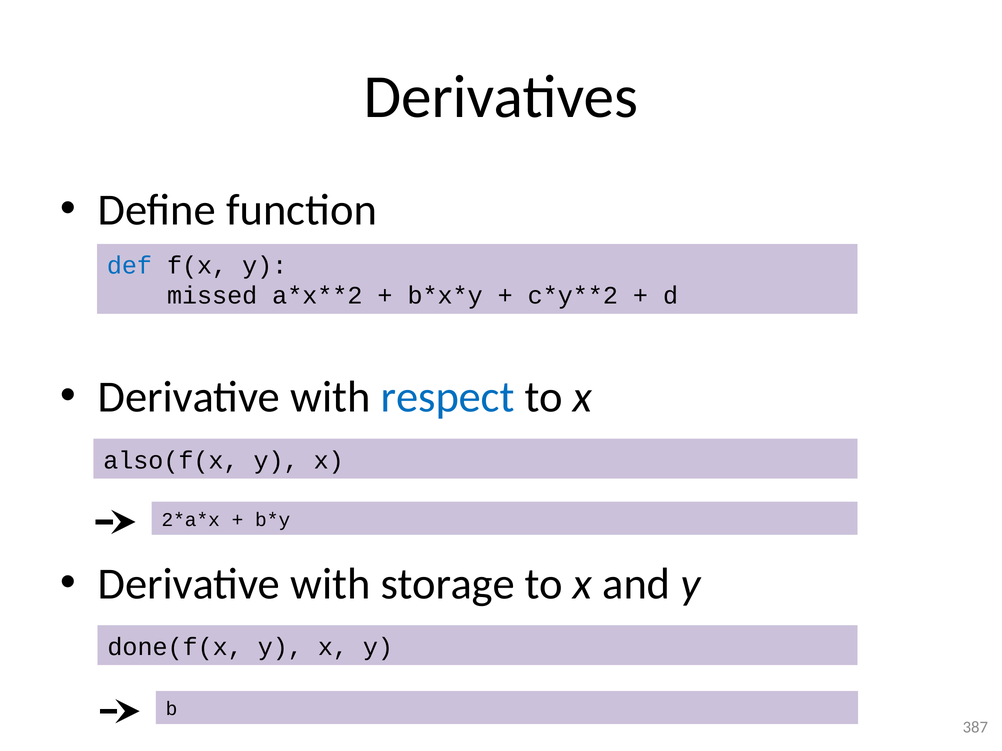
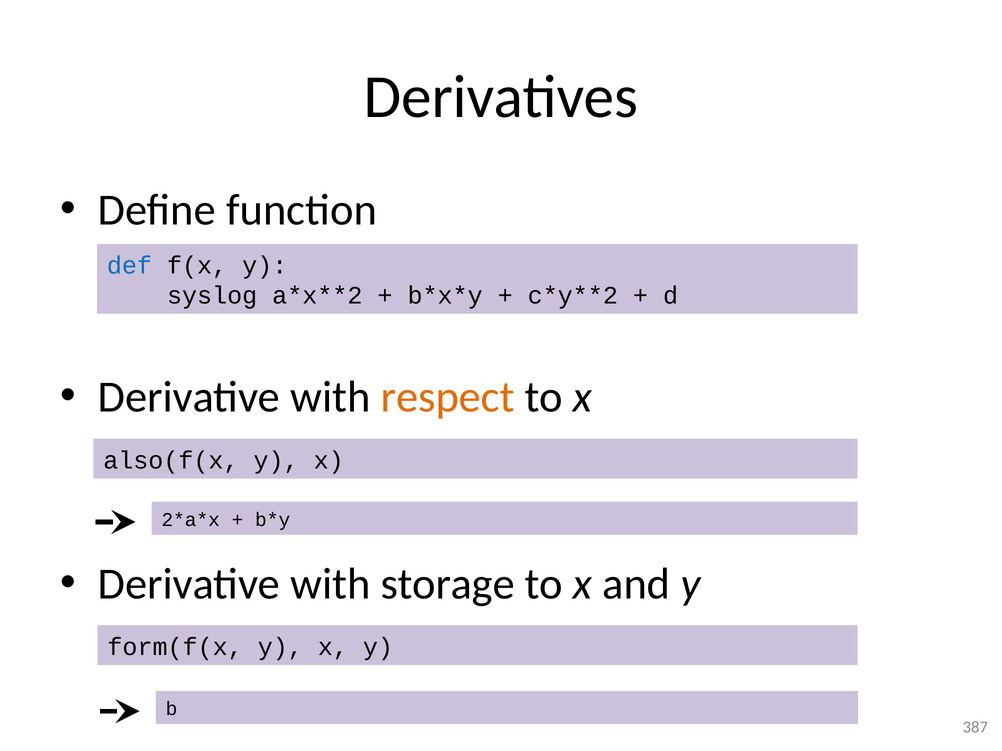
missed: missed -> syslog
respect colour: blue -> orange
done(f(x: done(f(x -> form(f(x
